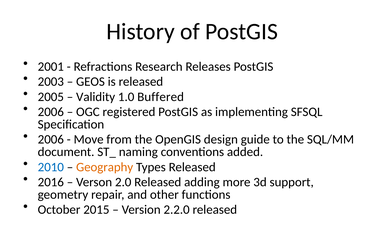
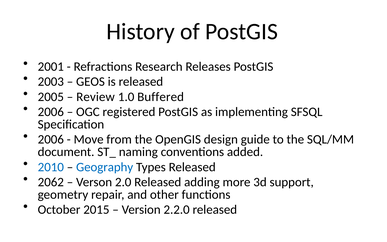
Validity: Validity -> Review
Geography colour: orange -> blue
2016: 2016 -> 2062
